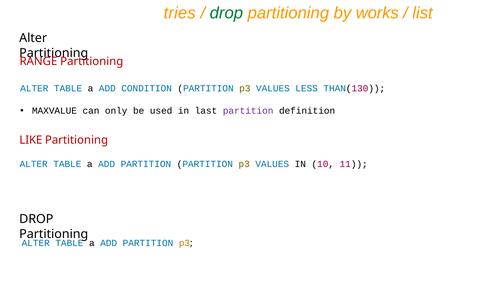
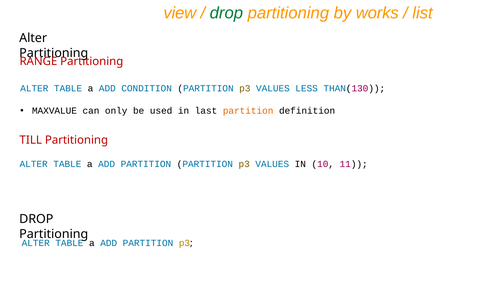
tries: tries -> view
partition at (248, 111) colour: purple -> orange
LIKE: LIKE -> TILL
